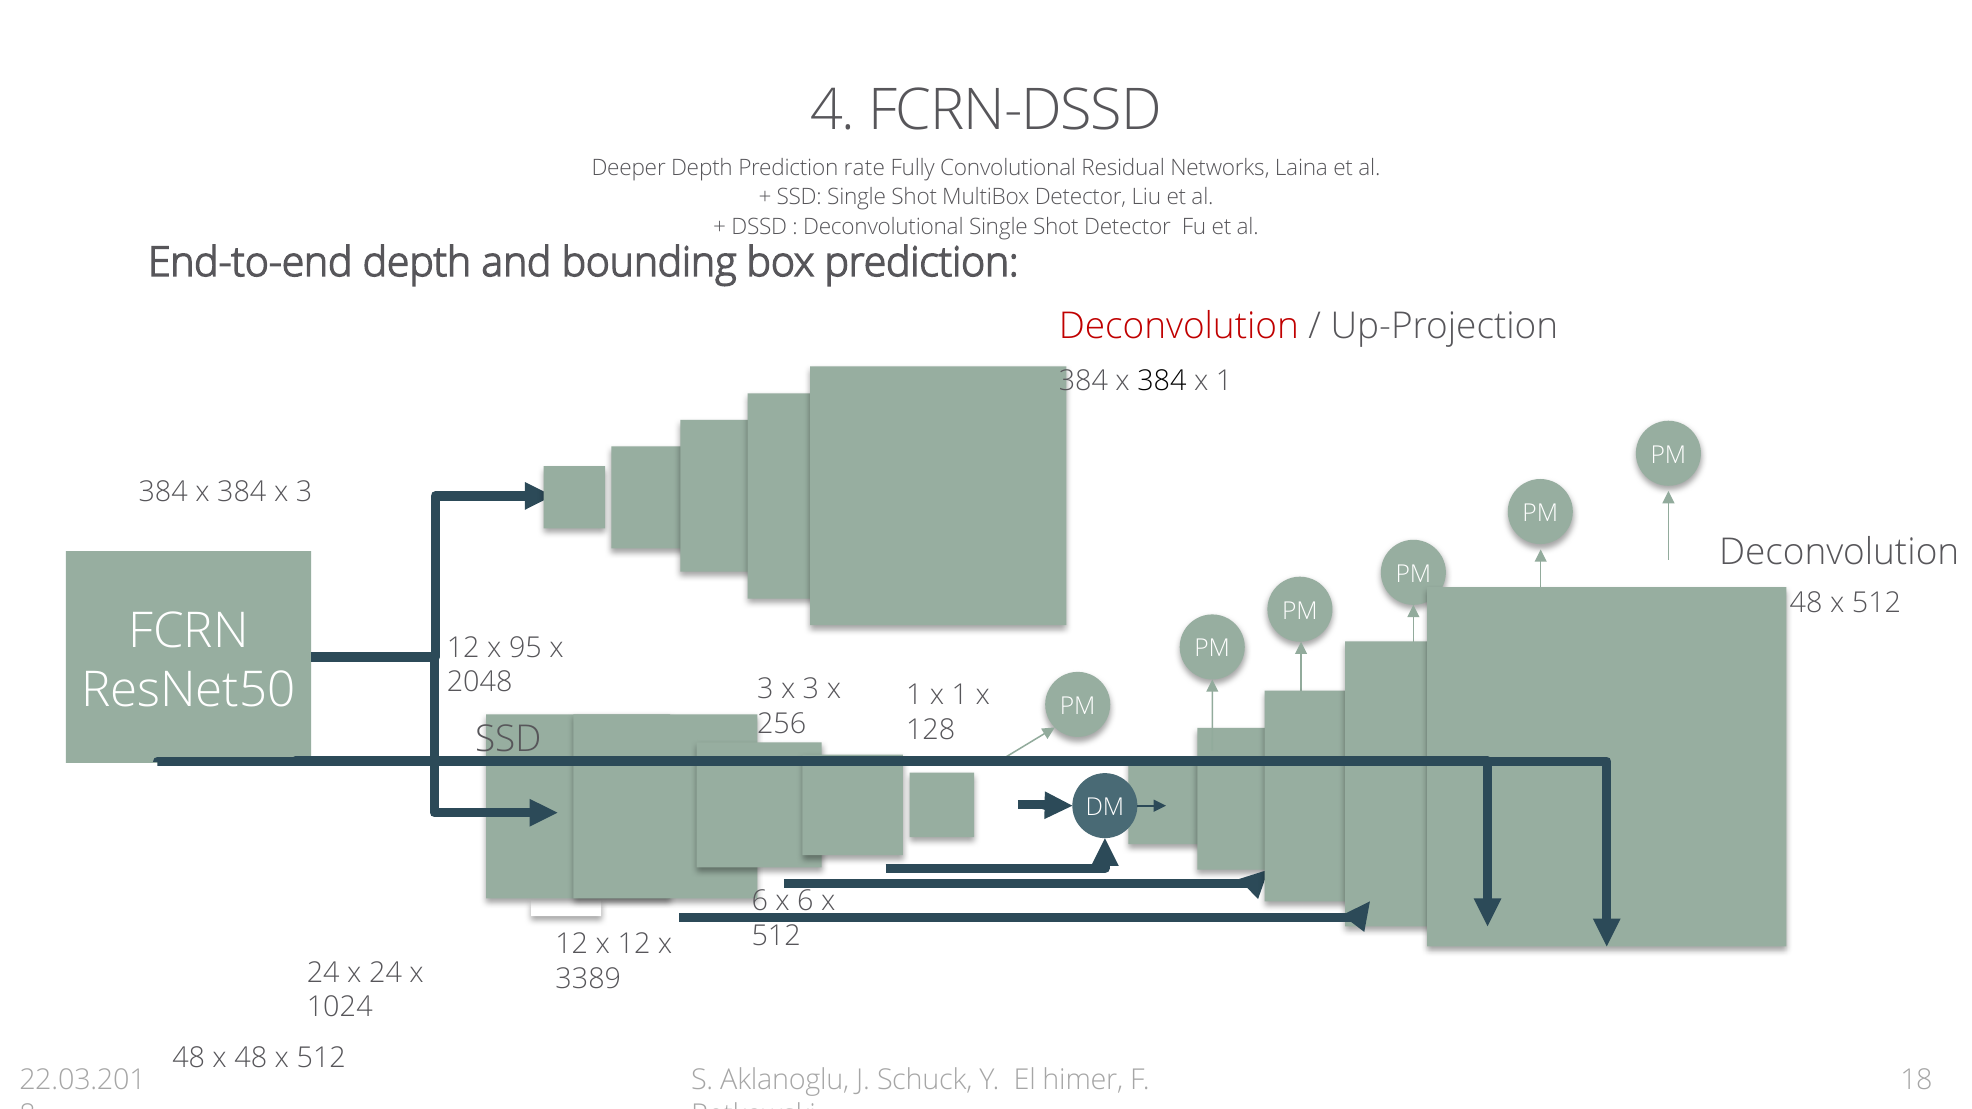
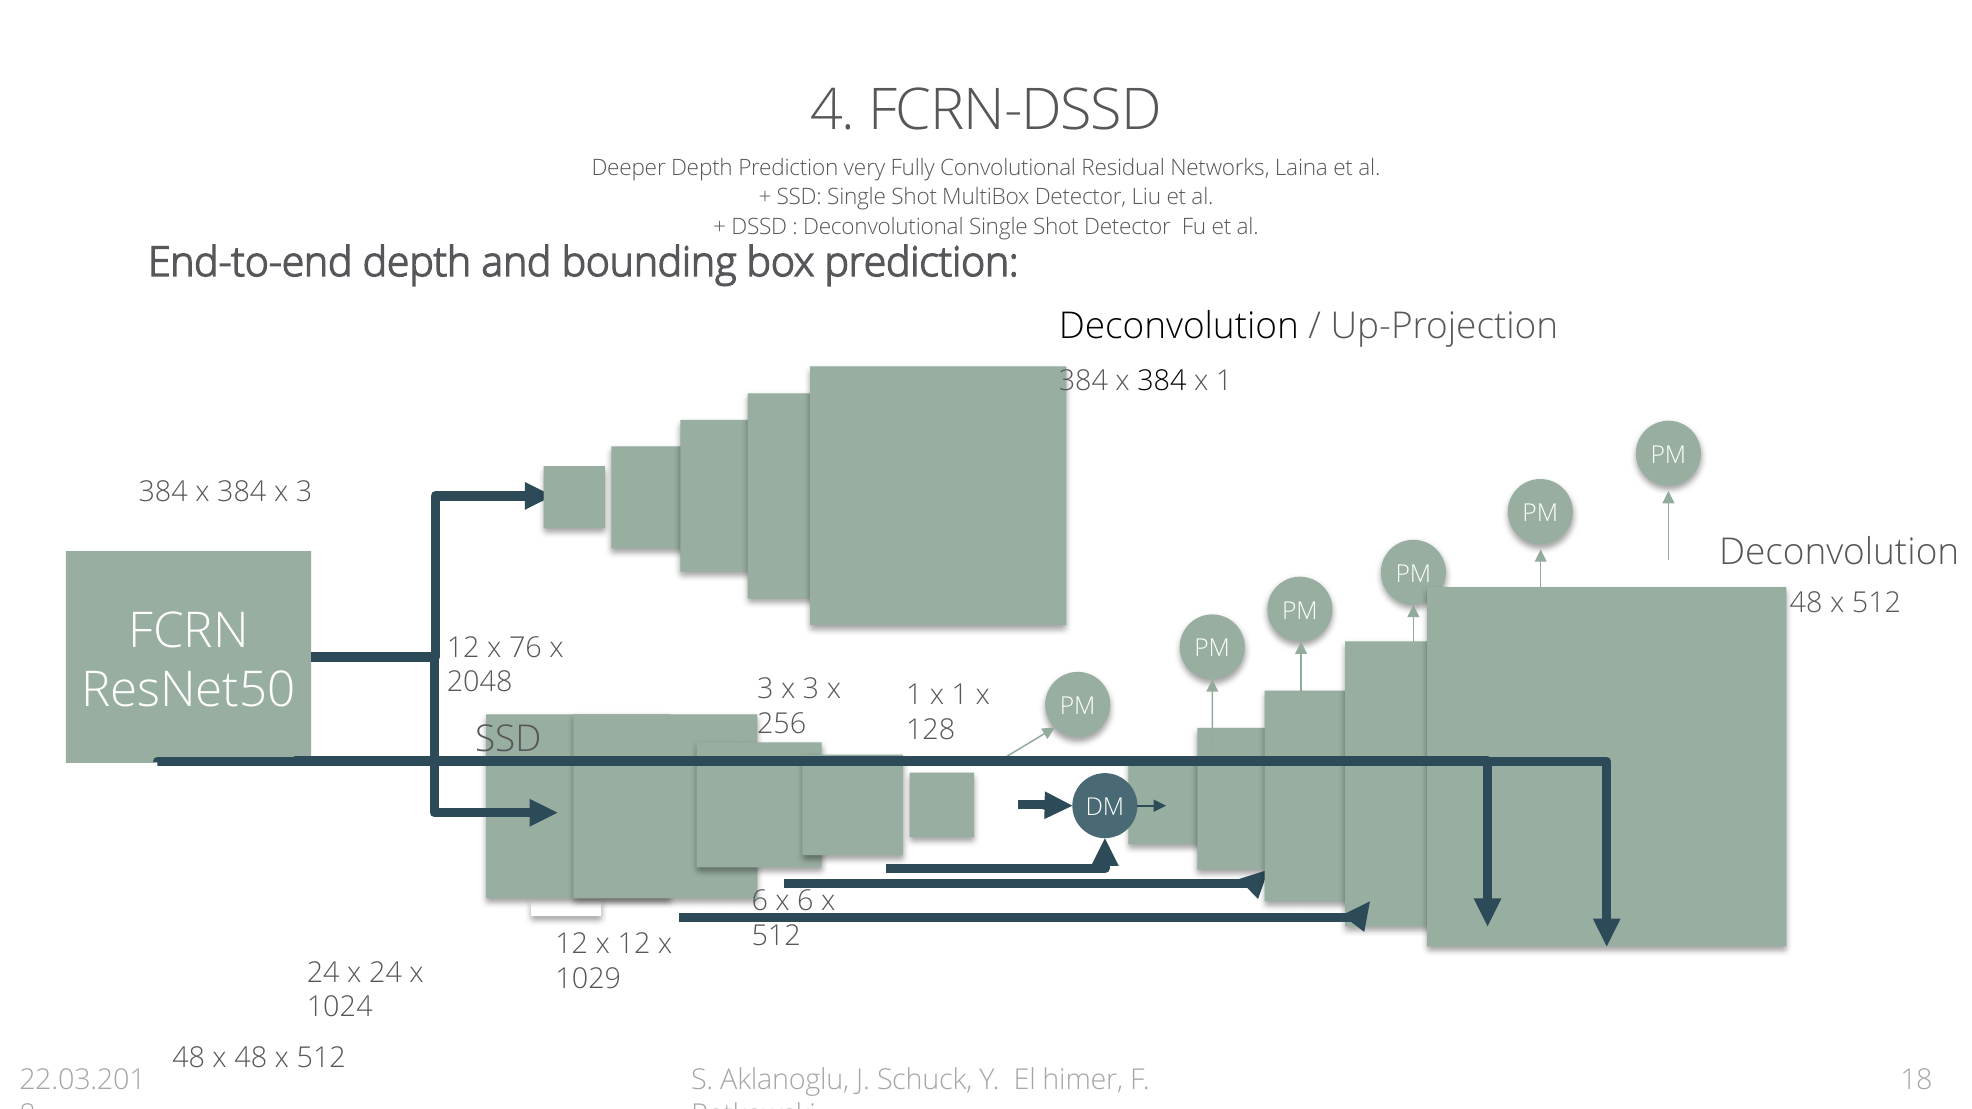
rate: rate -> very
Deconvolution at (1179, 327) colour: red -> black
95: 95 -> 76
3389: 3389 -> 1029
